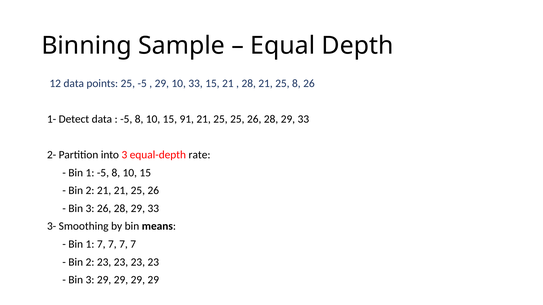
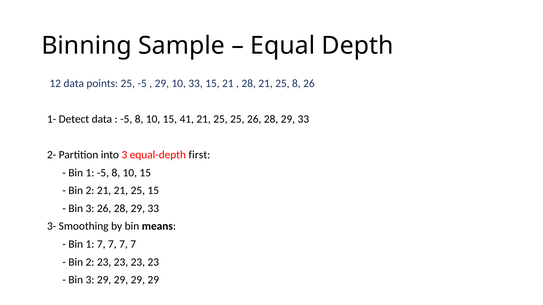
91: 91 -> 41
rate: rate -> first
21 25 26: 26 -> 15
